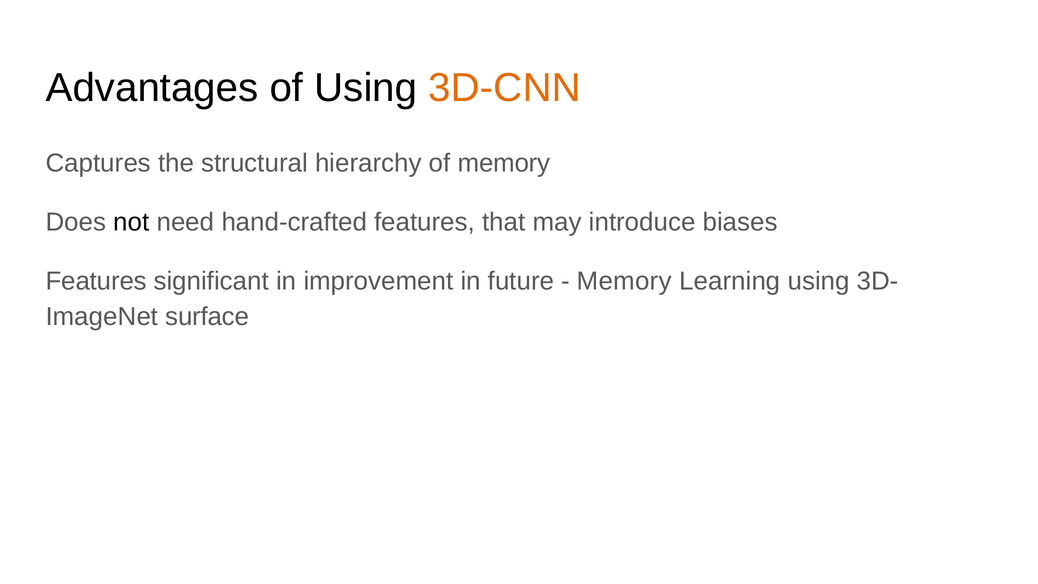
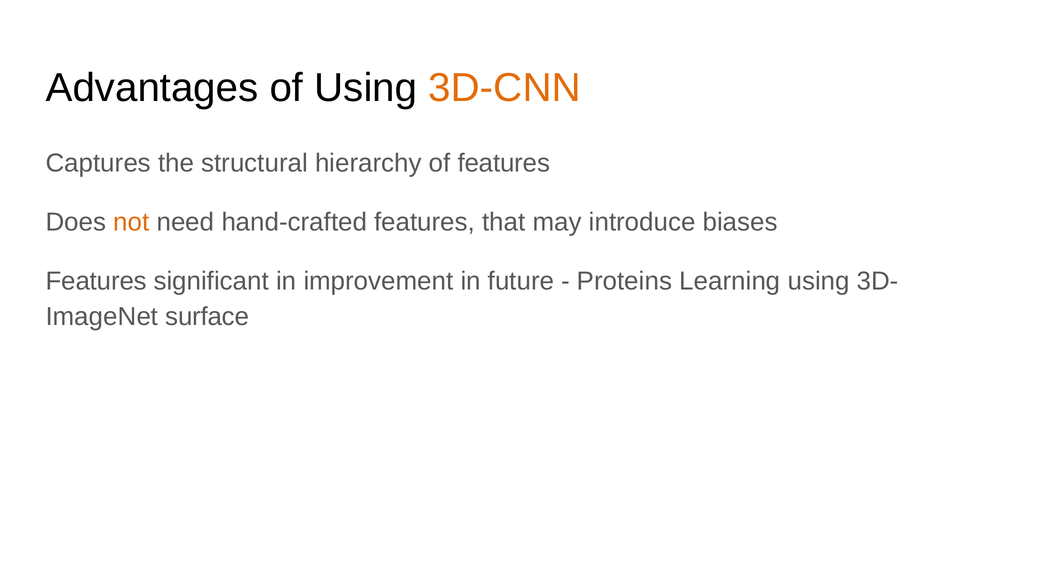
of memory: memory -> features
not colour: black -> orange
Memory at (624, 281): Memory -> Proteins
